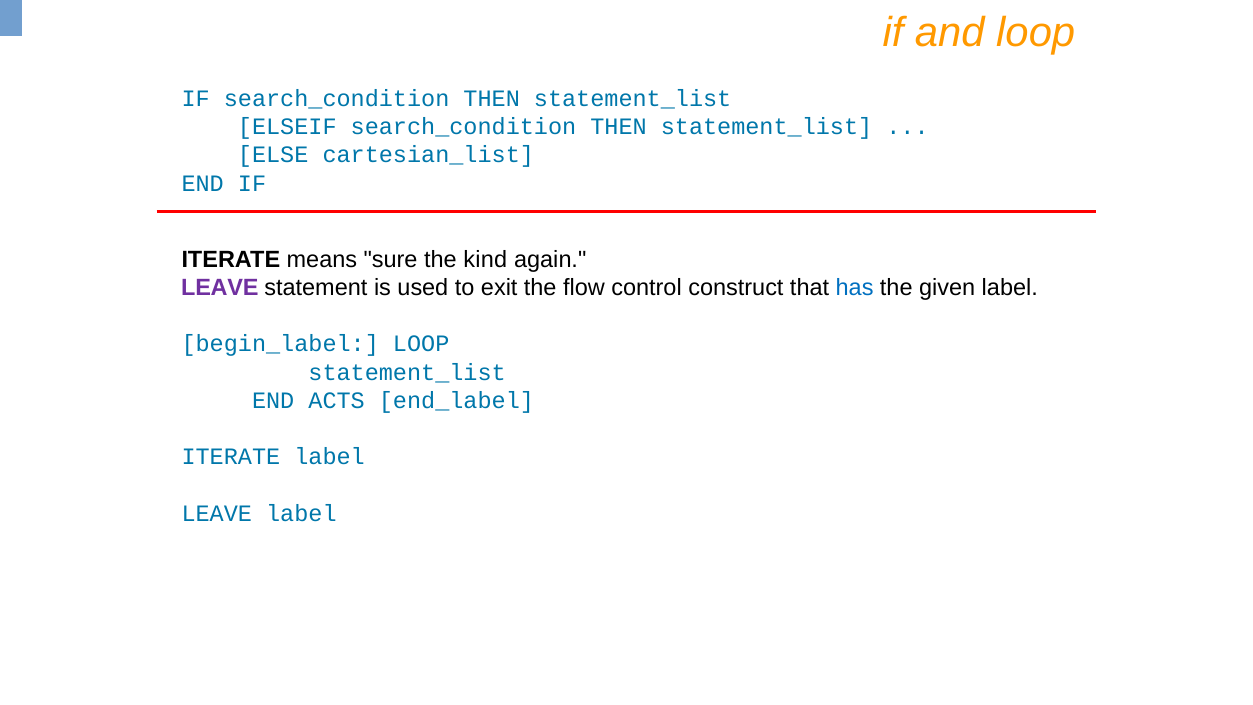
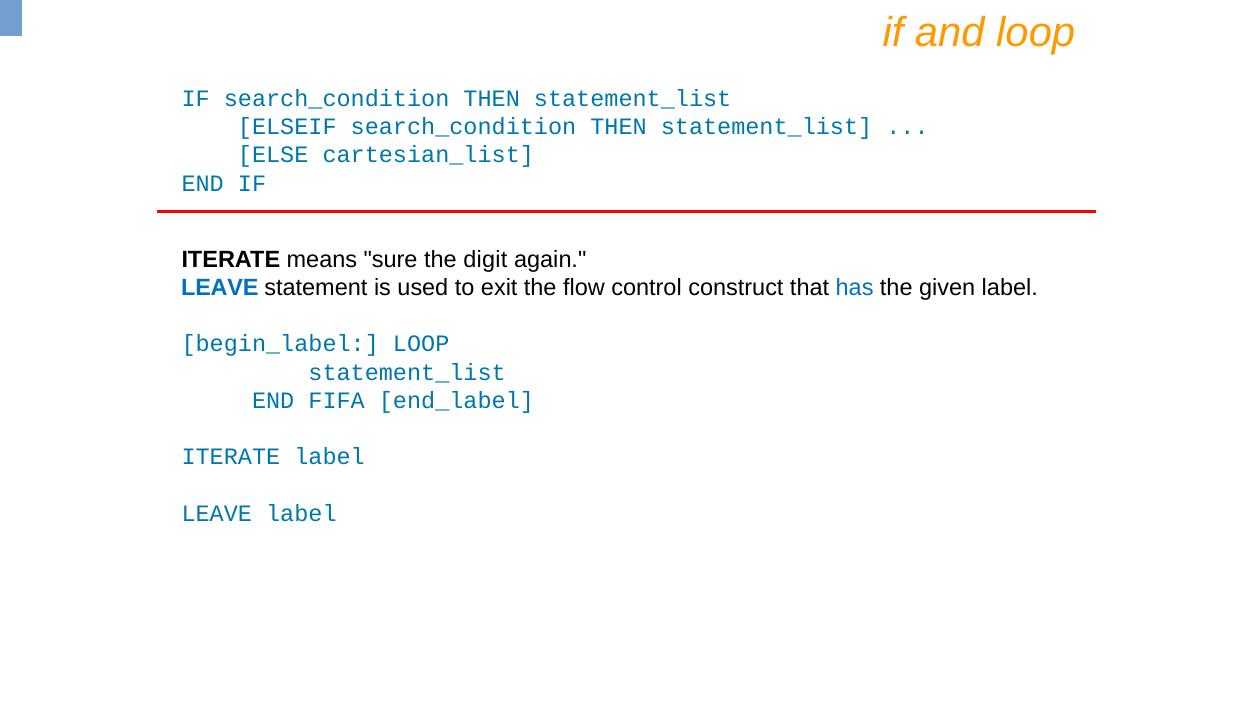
kind: kind -> digit
LEAVE at (220, 288) colour: purple -> blue
ACTS: ACTS -> FIFA
